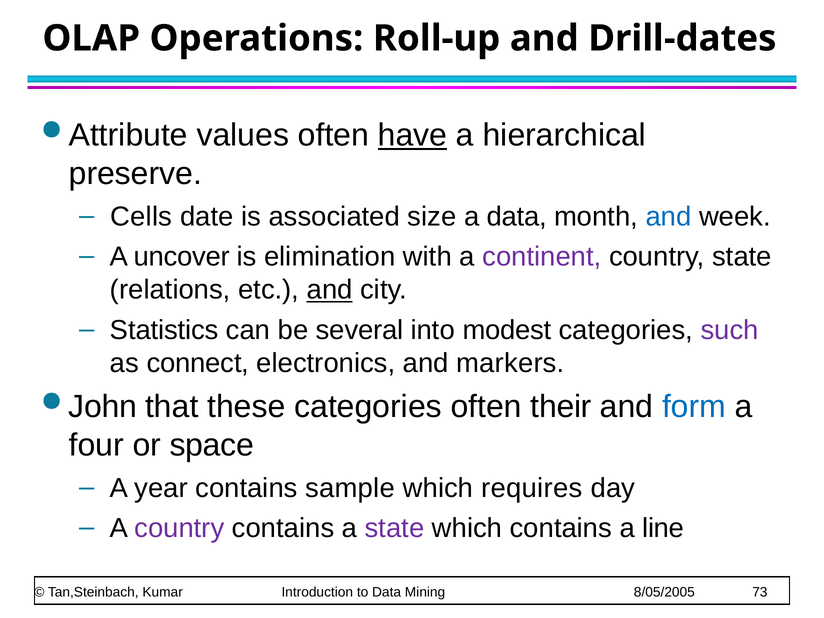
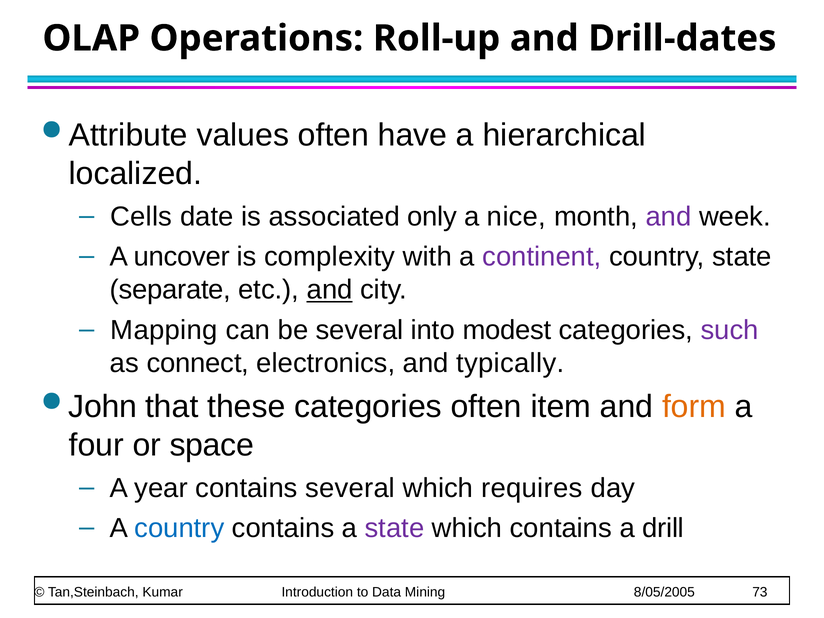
have underline: present -> none
preserve: preserve -> localized
size: size -> only
a data: data -> nice
and at (669, 217) colour: blue -> purple
elimination: elimination -> complexity
relations: relations -> separate
Statistics: Statistics -> Mapping
markers: markers -> typically
their: their -> item
form colour: blue -> orange
contains sample: sample -> several
country at (179, 528) colour: purple -> blue
line: line -> drill
